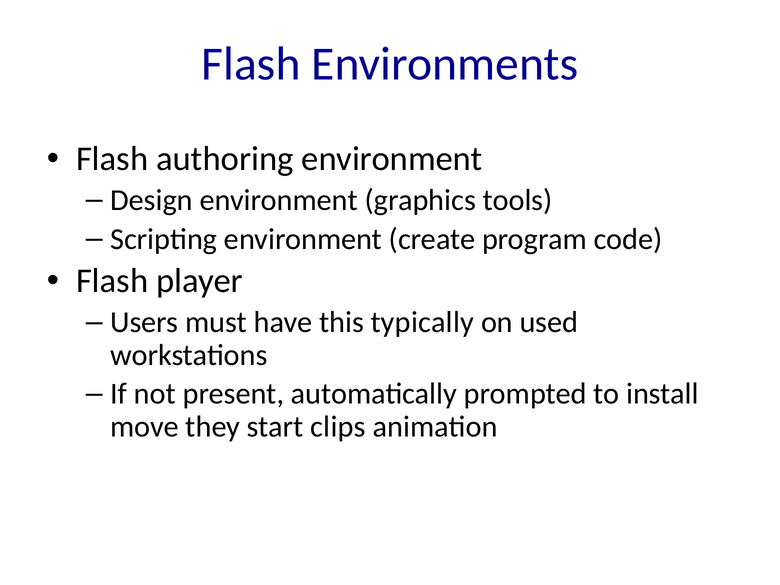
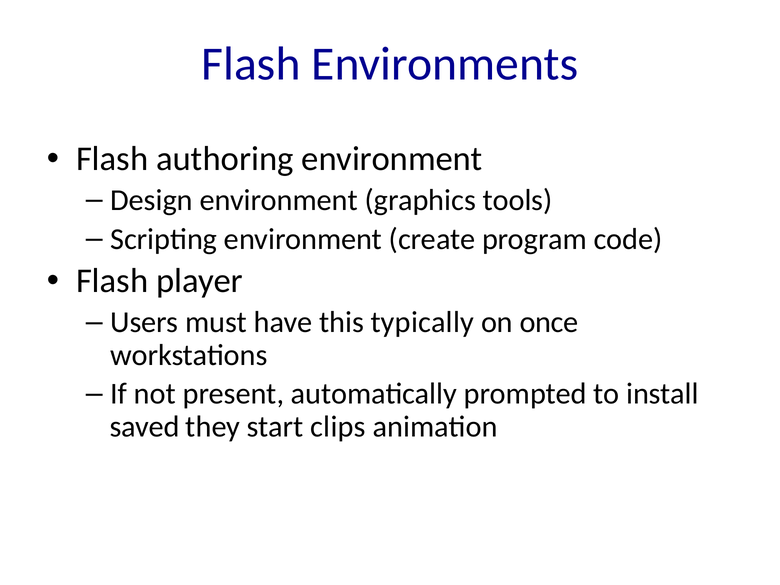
used: used -> once
move: move -> saved
